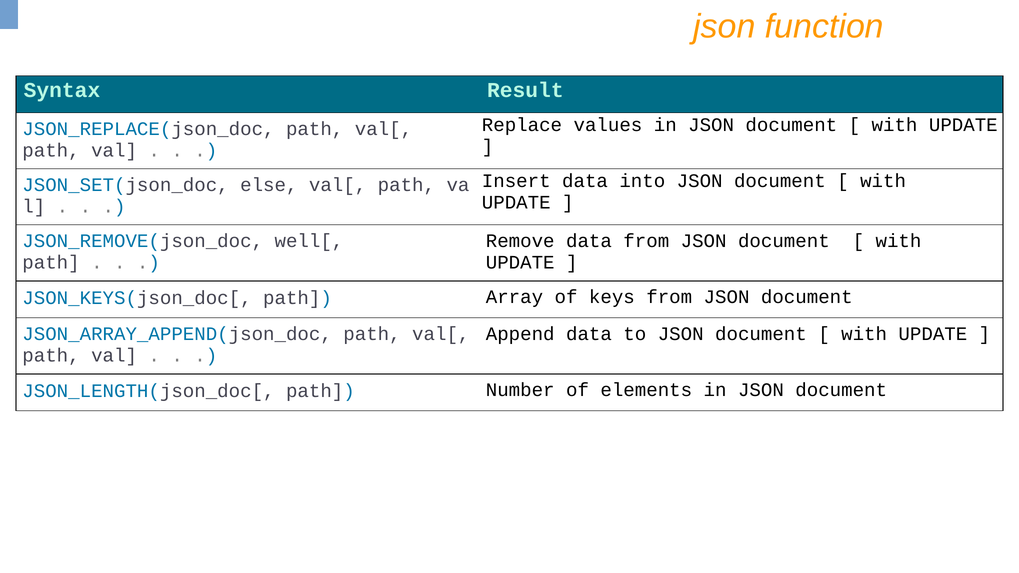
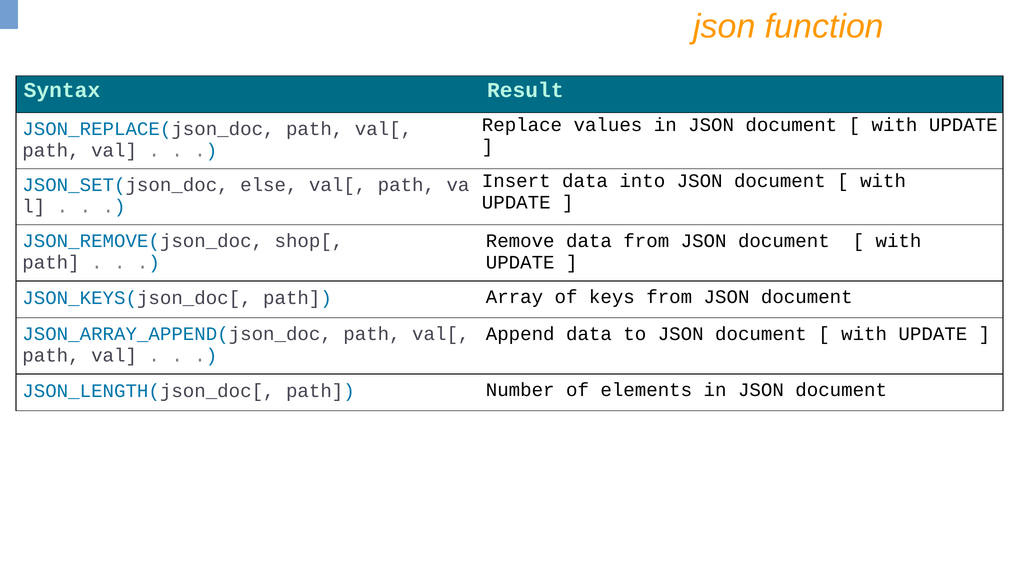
well[: well[ -> shop[
